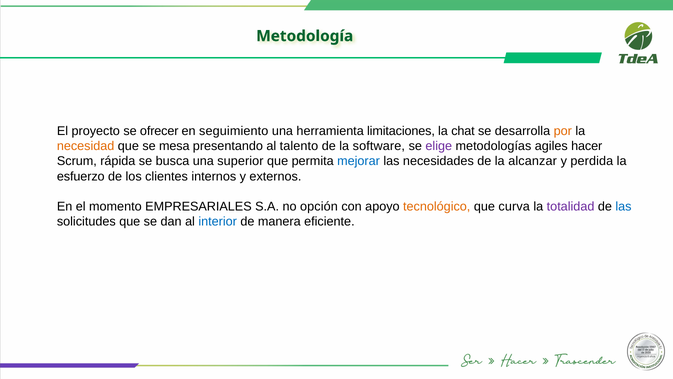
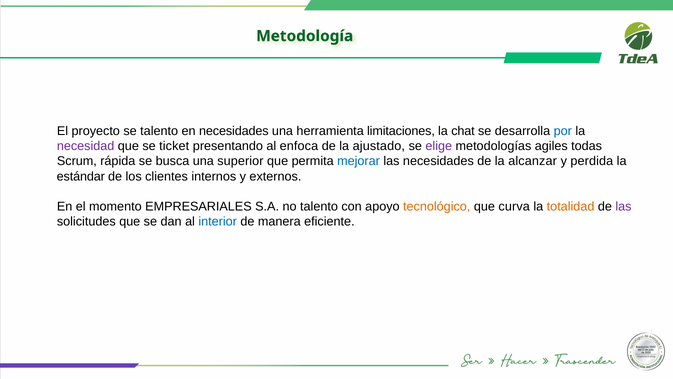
se ofrecer: ofrecer -> talento
en seguimiento: seguimiento -> necesidades
por colour: orange -> blue
necesidad colour: orange -> purple
mesa: mesa -> ticket
talento: talento -> enfoca
software: software -> ajustado
hacer: hacer -> todas
esfuerzo: esfuerzo -> estándar
no opción: opción -> talento
totalidad colour: purple -> orange
las at (623, 206) colour: blue -> purple
